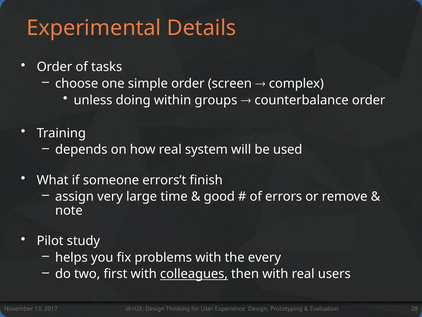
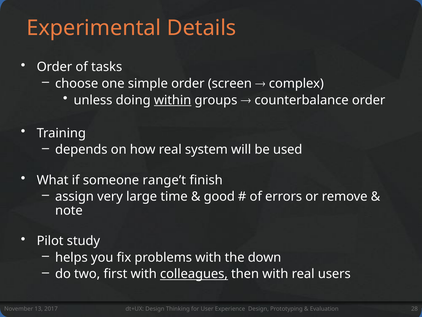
within underline: none -> present
errors’t: errors’t -> range’t
every: every -> down
